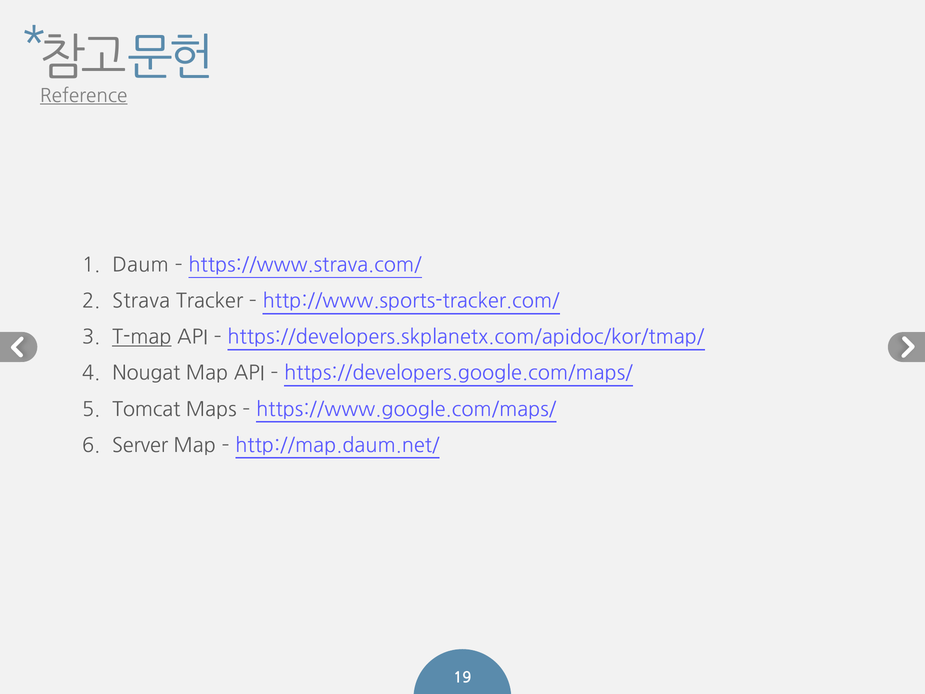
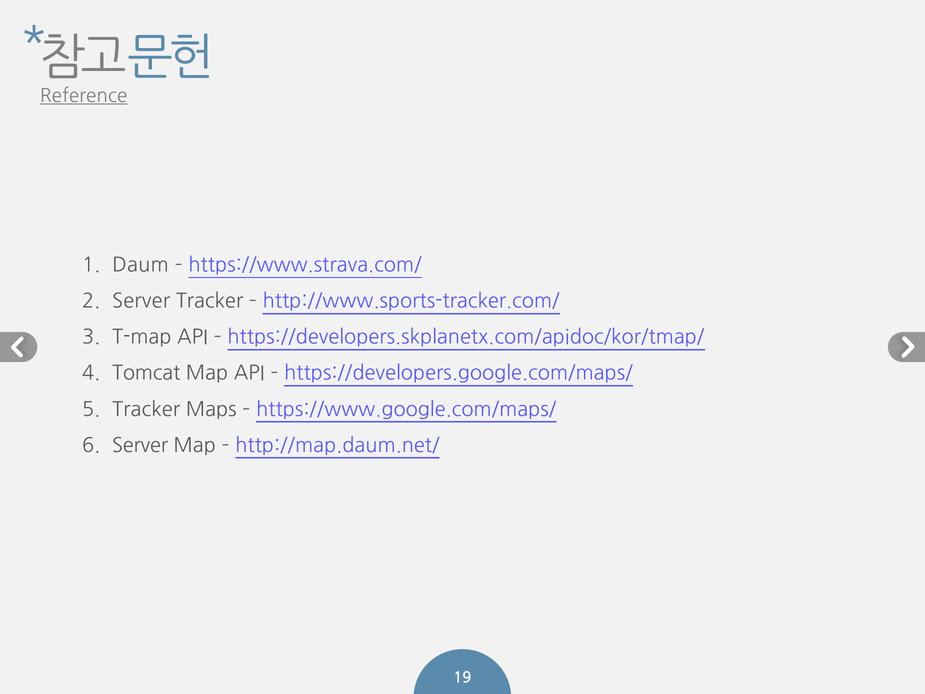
Strava at (141, 301): Strava -> Server
T-map underline: present -> none
Nougat: Nougat -> Tomcat
Tomcat at (146, 409): Tomcat -> Tracker
